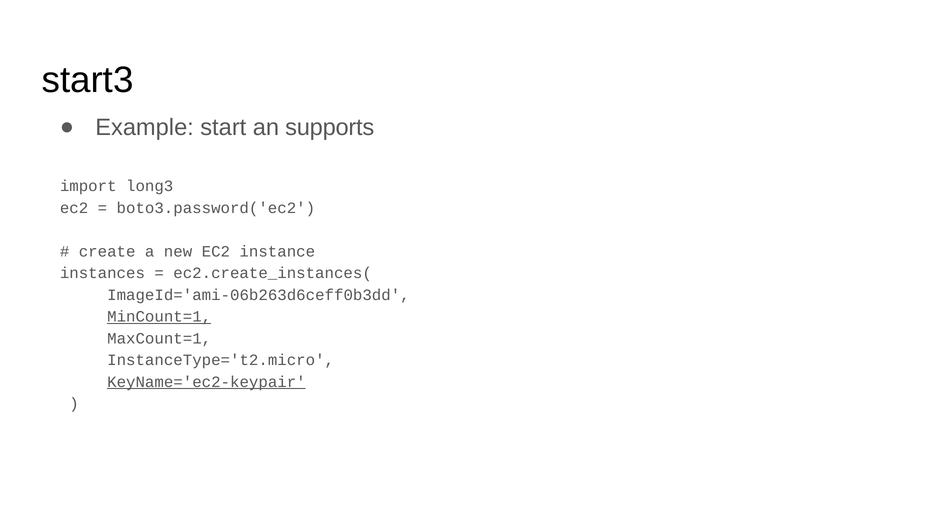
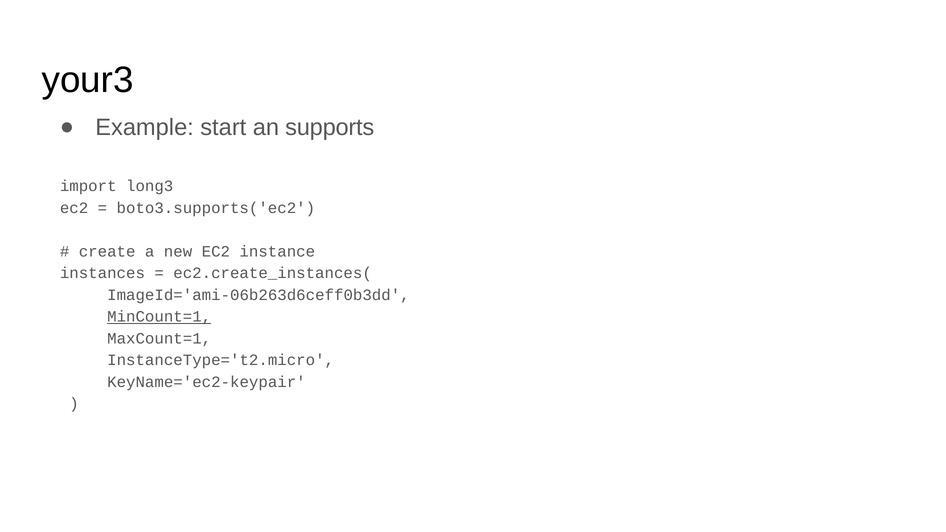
start3: start3 -> your3
boto3.password('ec2: boto3.password('ec2 -> boto3.supports('ec2
KeyName='ec2-keypair underline: present -> none
